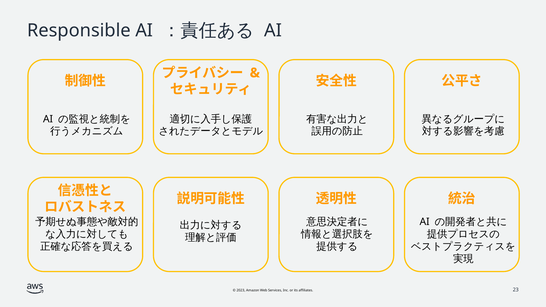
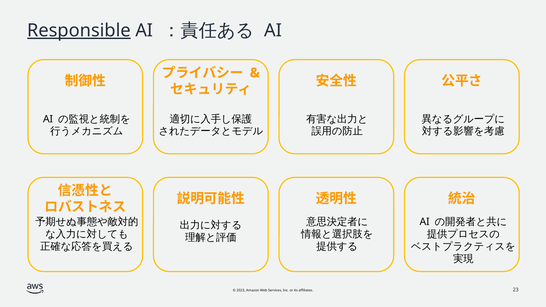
Responsible underline: none -> present
